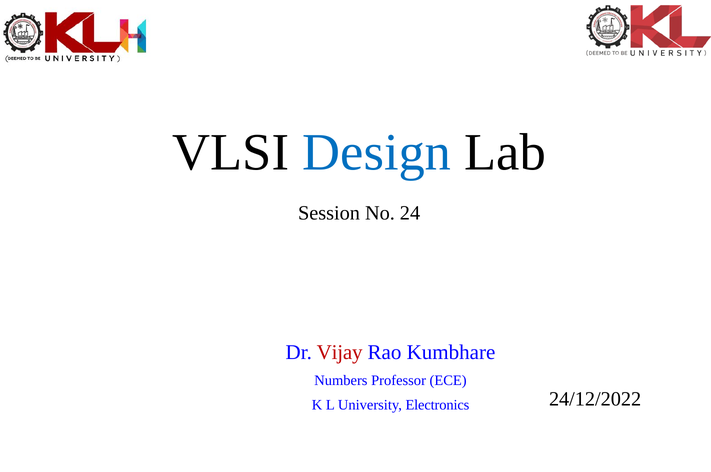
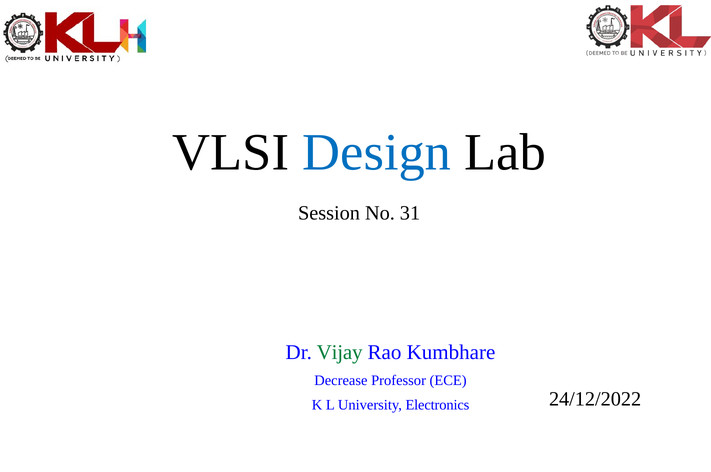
24: 24 -> 31
Vijay colour: red -> green
Numbers: Numbers -> Decrease
